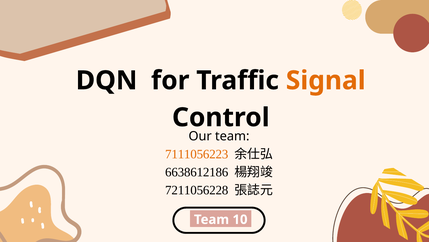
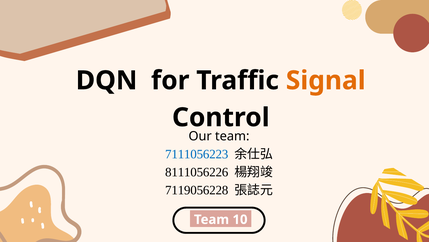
7111056223 colour: orange -> blue
6638612186: 6638612186 -> 8111056226
7211056228: 7211056228 -> 7119056228
